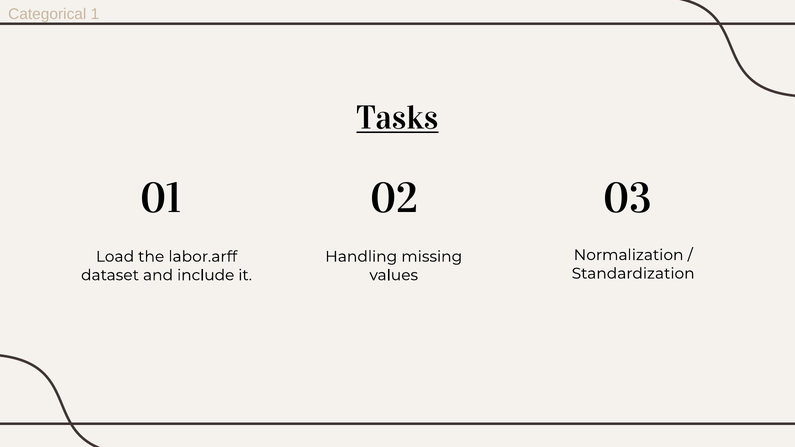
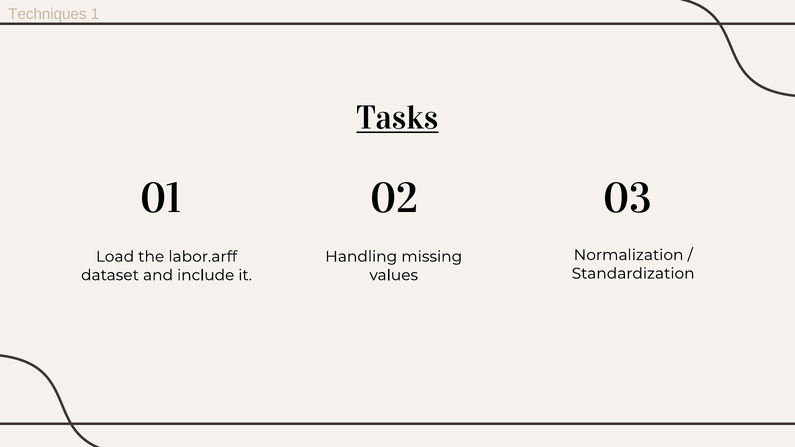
Categorical: Categorical -> Techniques
